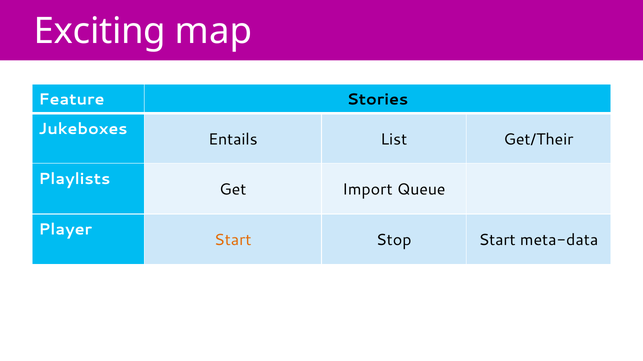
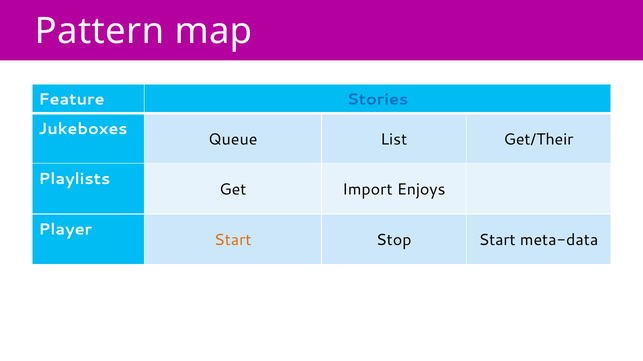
Exciting: Exciting -> Pattern
Stories colour: black -> blue
Entails: Entails -> Queue
Queue: Queue -> Enjoys
